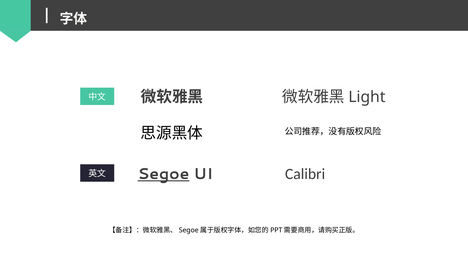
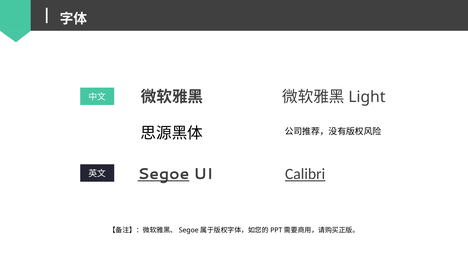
Calibri underline: none -> present
